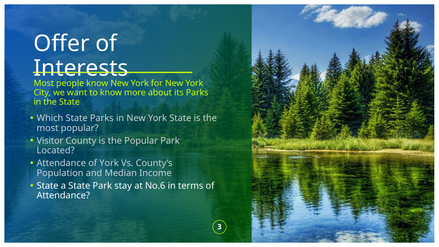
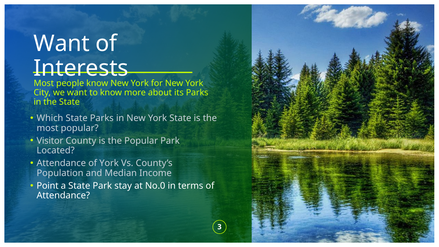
Offer at (62, 44): Offer -> Want
State at (48, 186): State -> Point
No.6: No.6 -> No.0
